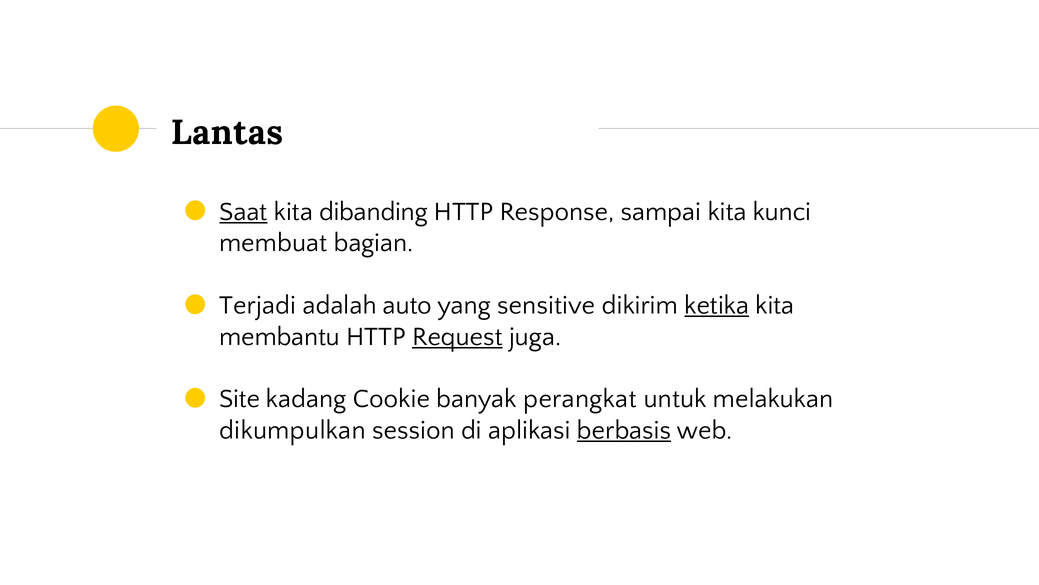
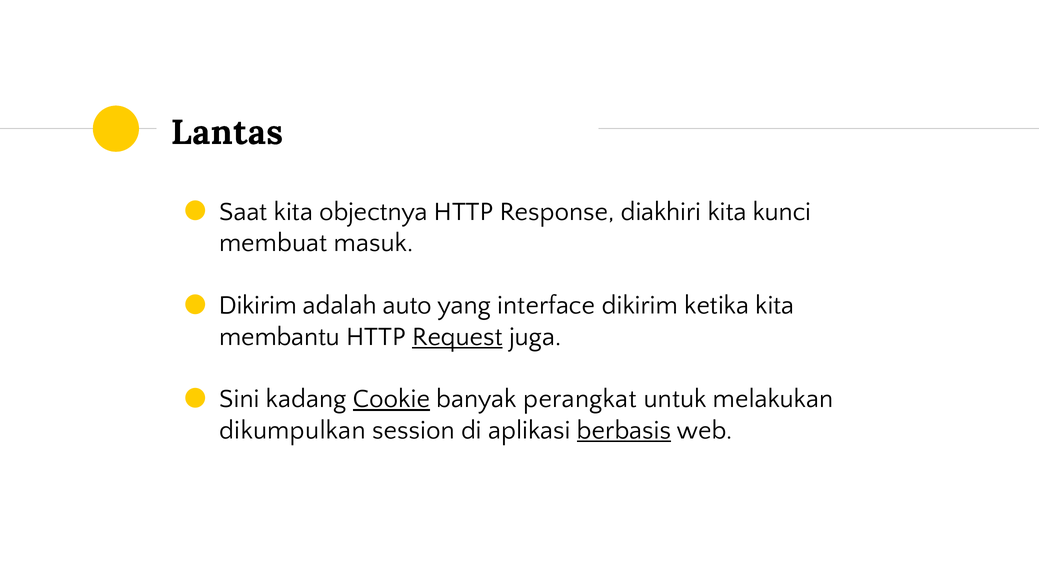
Saat underline: present -> none
dibanding: dibanding -> objectnya
sampai: sampai -> diakhiri
bagian: bagian -> masuk
Terjadi at (258, 305): Terjadi -> Dikirim
sensitive: sensitive -> interface
ketika underline: present -> none
Site: Site -> Sini
Cookie underline: none -> present
